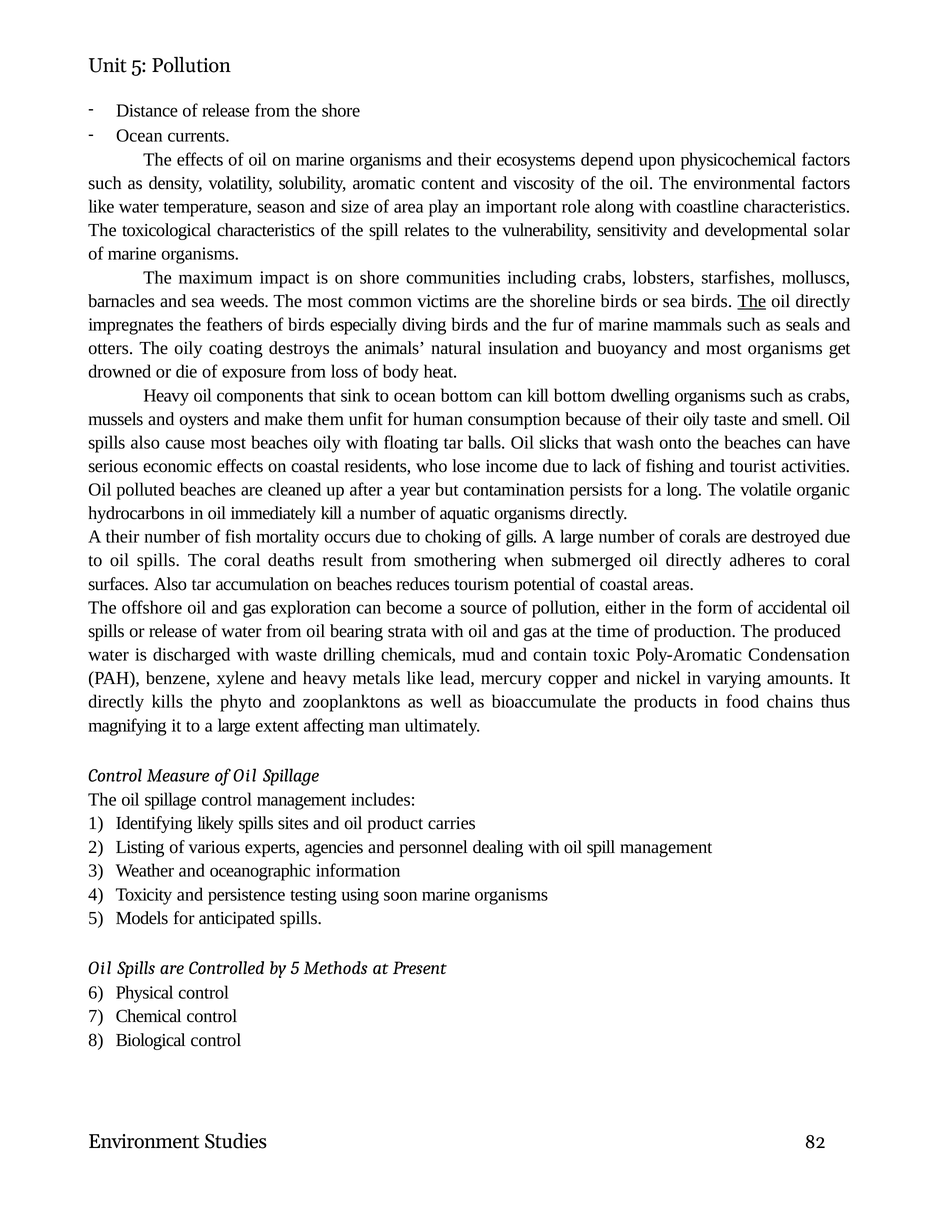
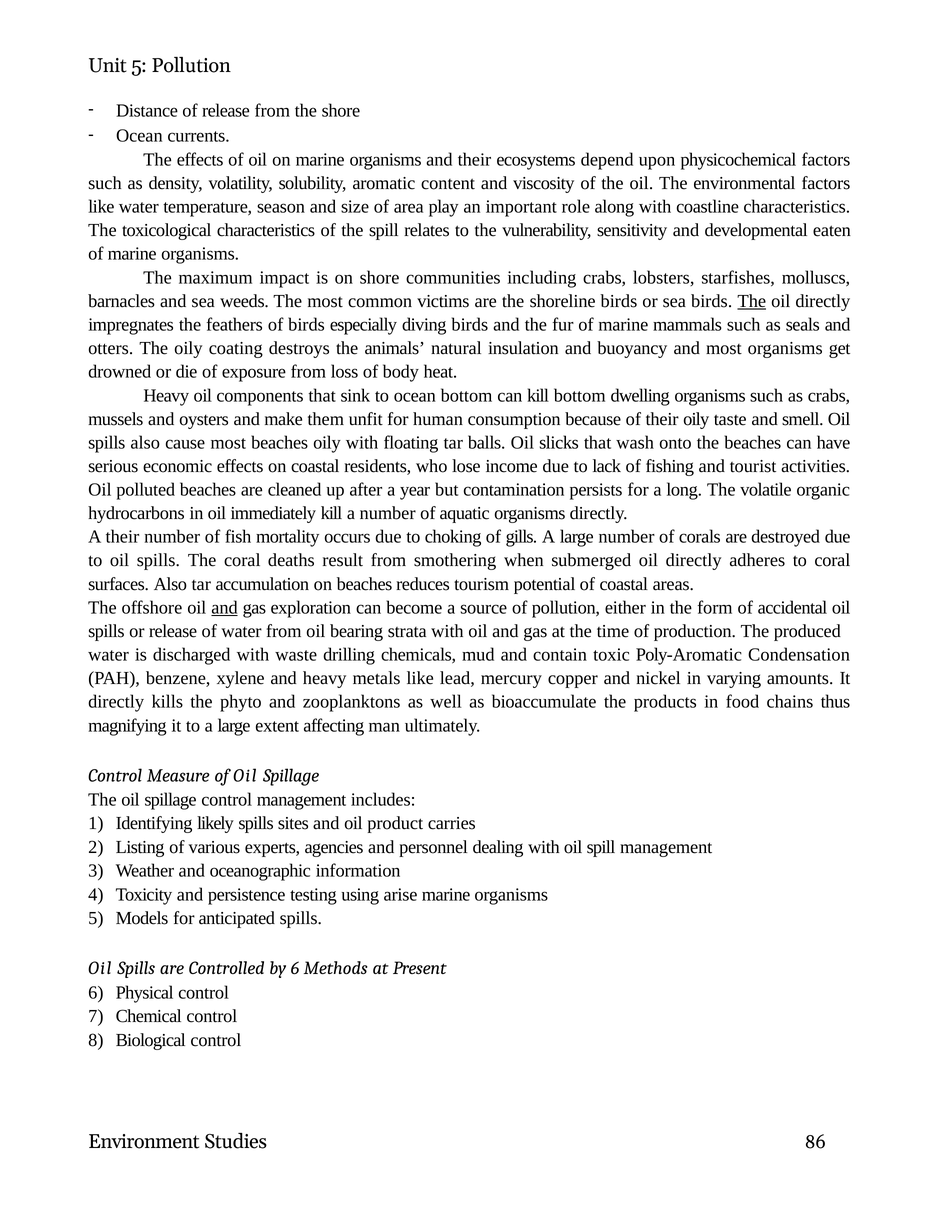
solar: solar -> eaten
and at (224, 608) underline: none -> present
soon: soon -> arise
by 5: 5 -> 6
82: 82 -> 86
